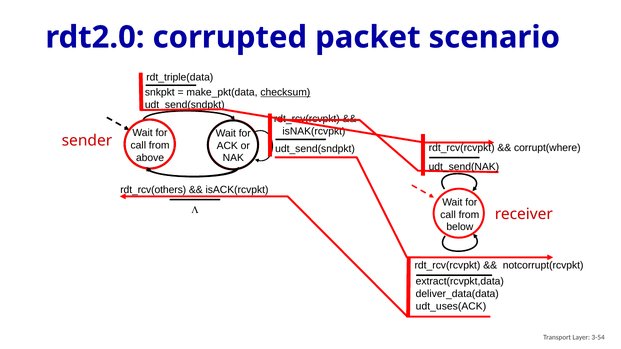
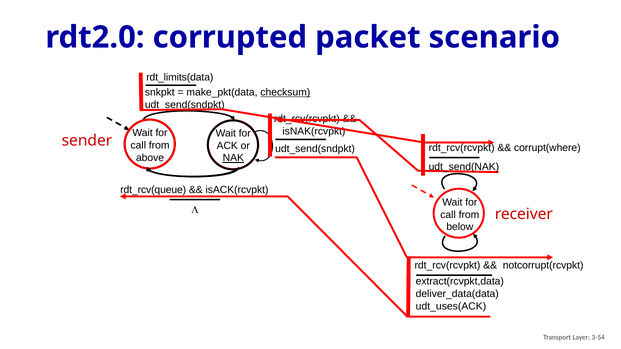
rdt_triple(data: rdt_triple(data -> rdt_limits(data
NAK underline: none -> present
rdt_rcv(others: rdt_rcv(others -> rdt_rcv(queue
